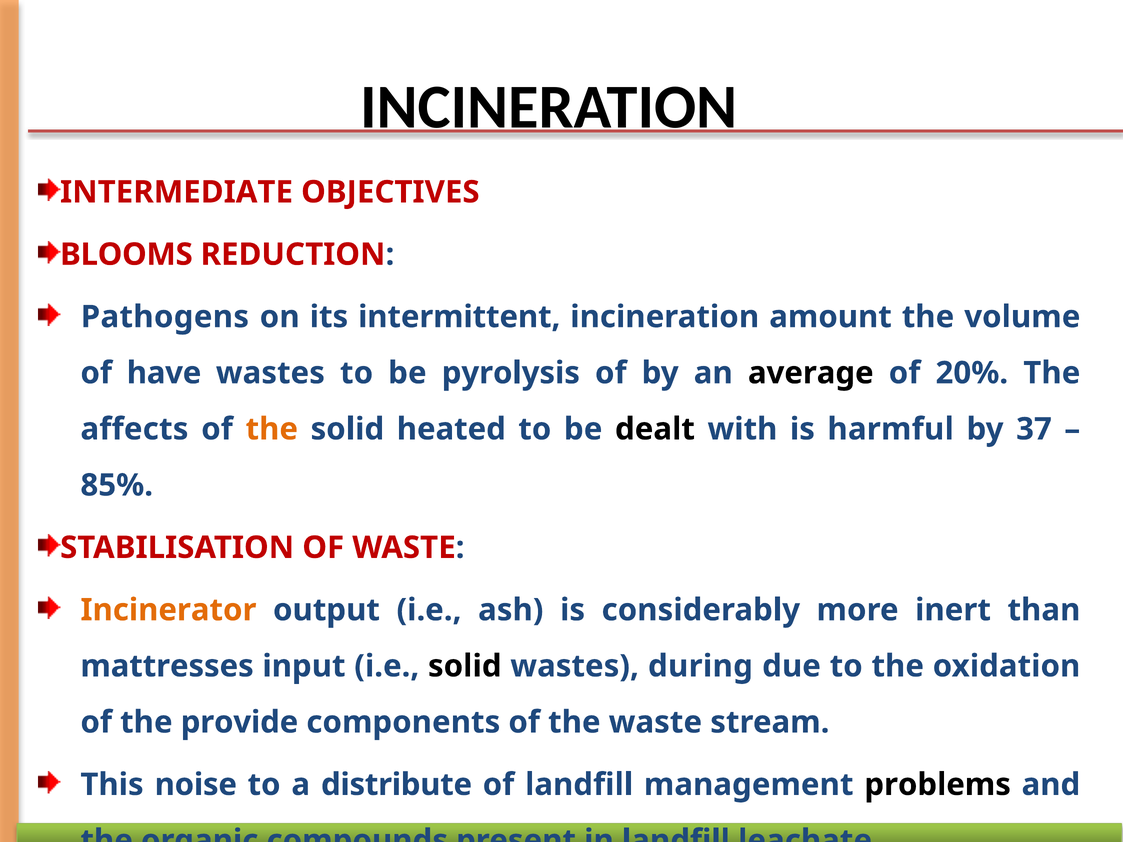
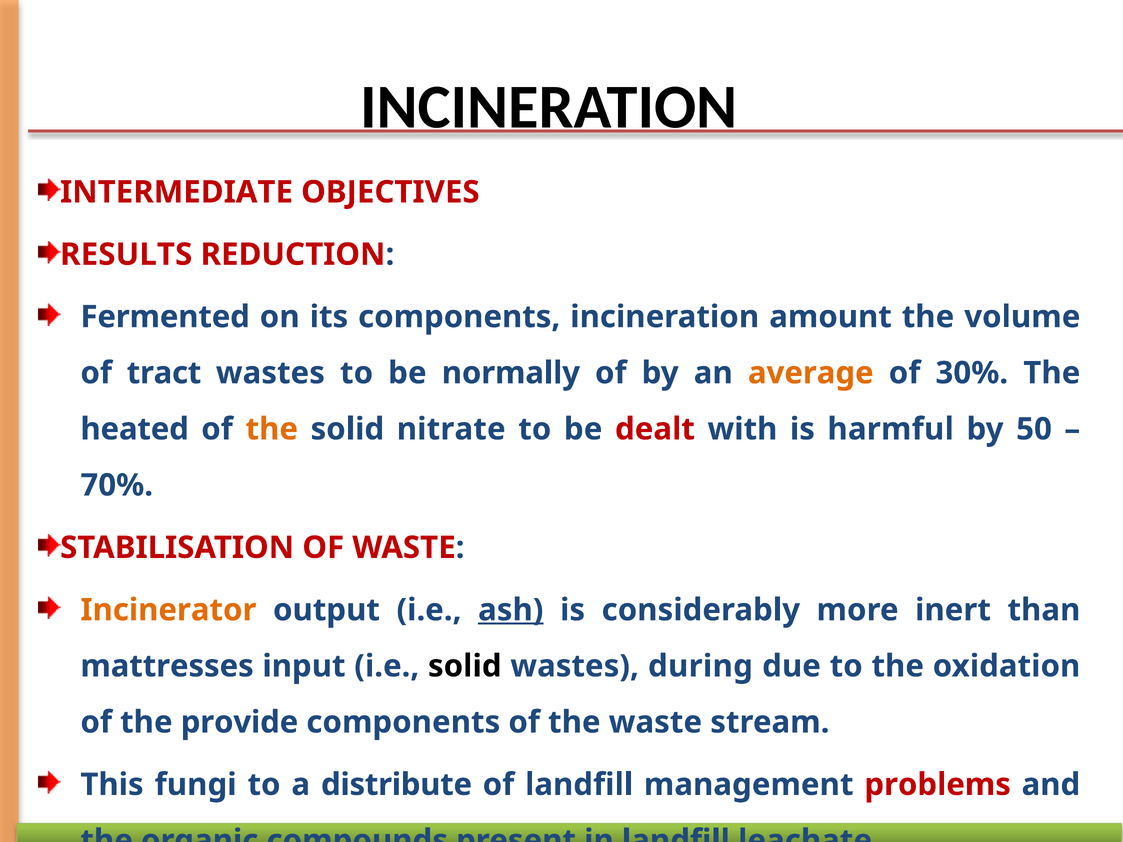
BLOOMS: BLOOMS -> RESULTS
Pathogens: Pathogens -> Fermented
its intermittent: intermittent -> components
have: have -> tract
pyrolysis: pyrolysis -> normally
average colour: black -> orange
20%: 20% -> 30%
affects: affects -> heated
heated: heated -> nitrate
dealt colour: black -> red
37: 37 -> 50
85%: 85% -> 70%
ash underline: none -> present
noise: noise -> fungi
problems colour: black -> red
